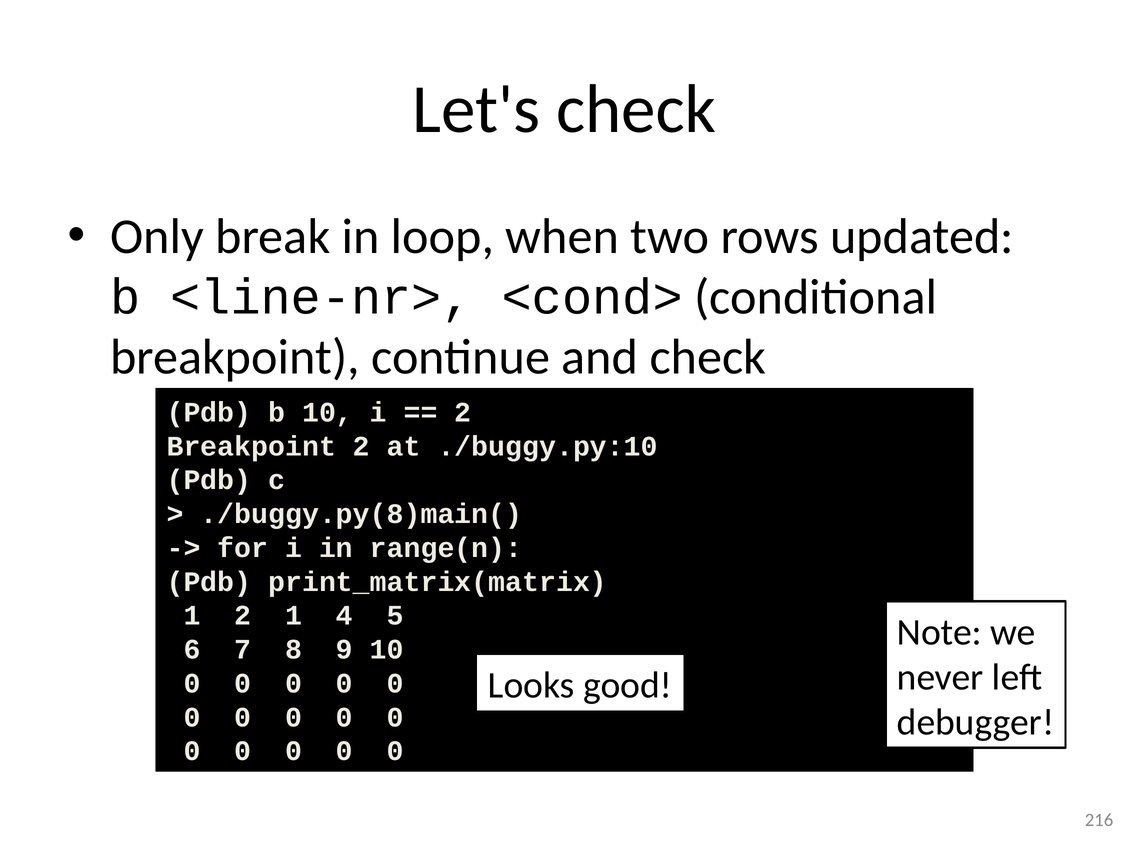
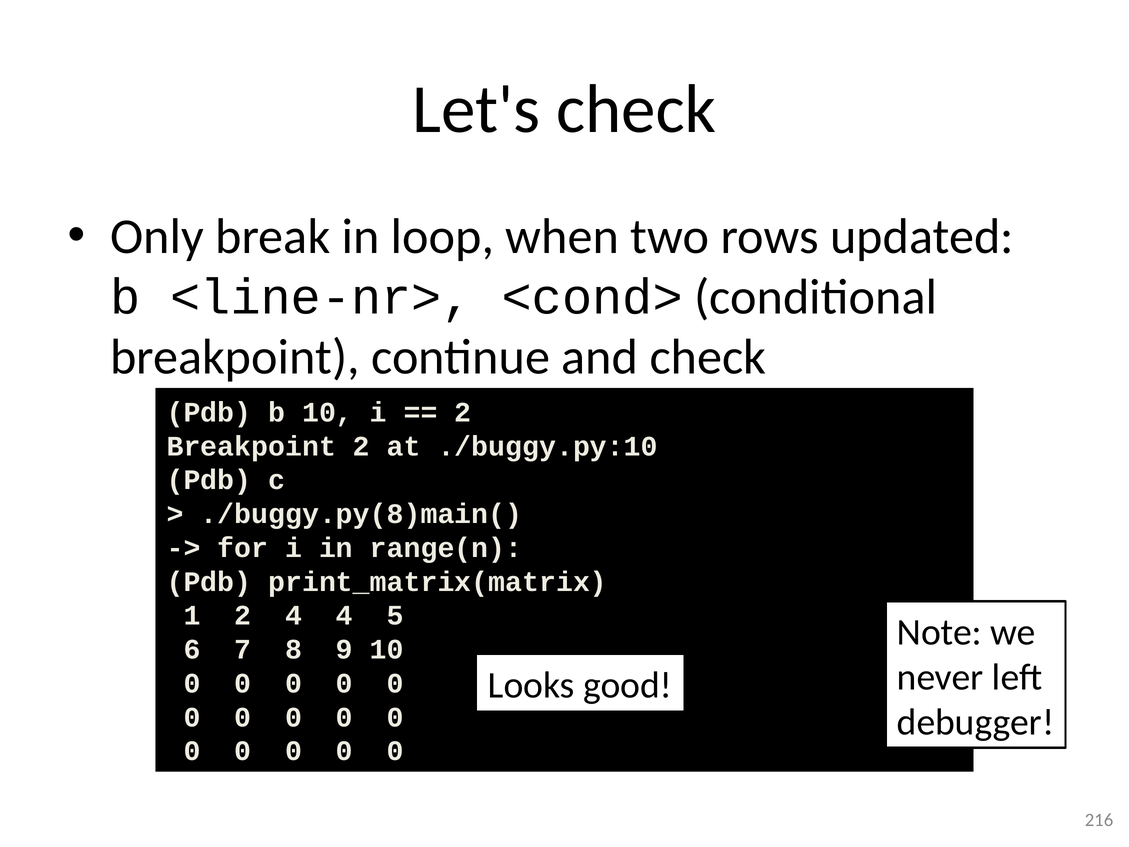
2 1: 1 -> 4
